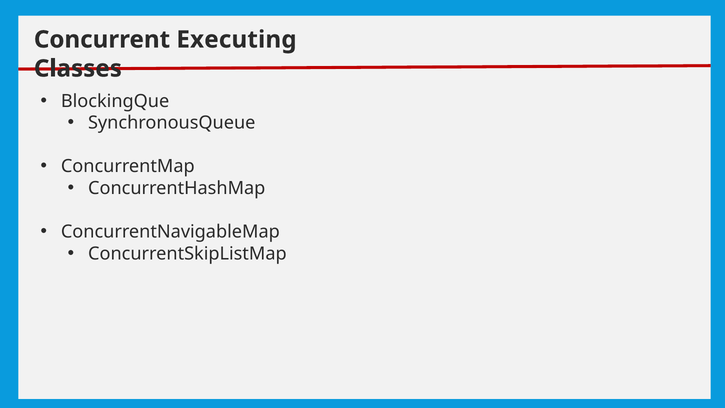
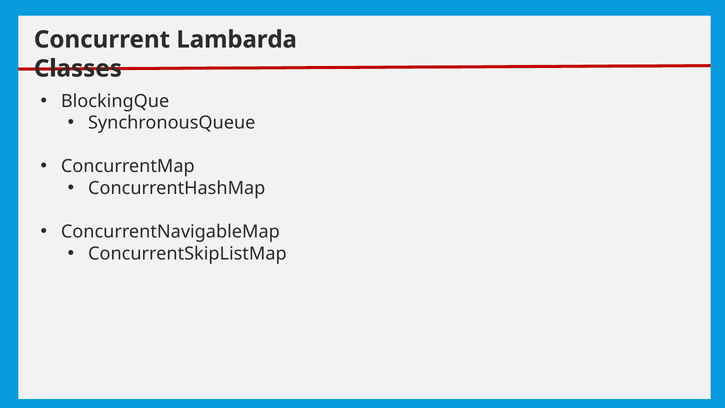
Executing: Executing -> Lambarda
